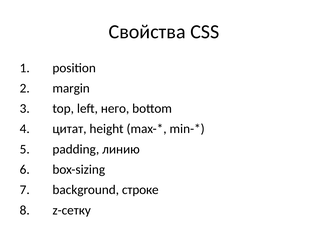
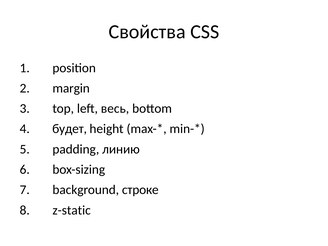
него: него -> весь
цитат: цитат -> будет
z-сетку: z-сетку -> z-static
